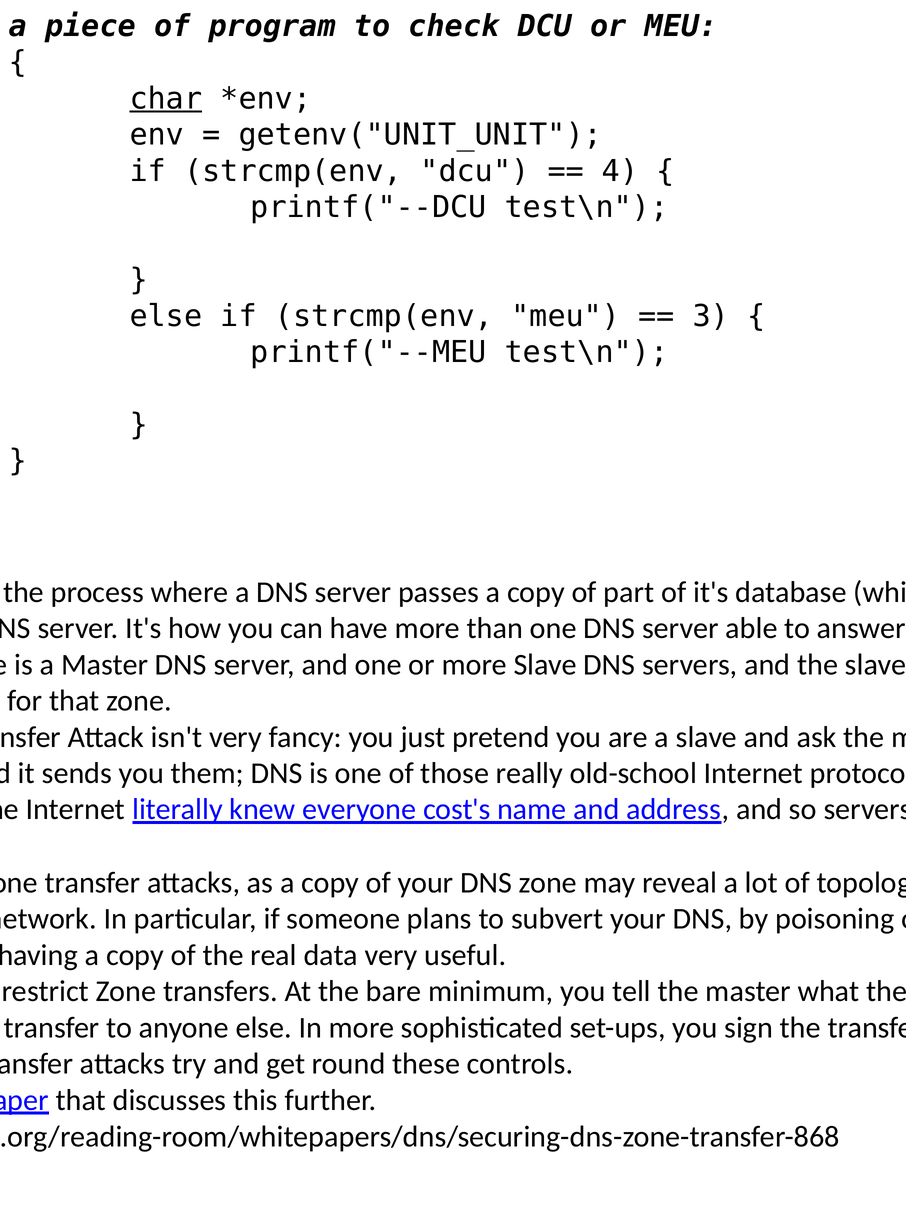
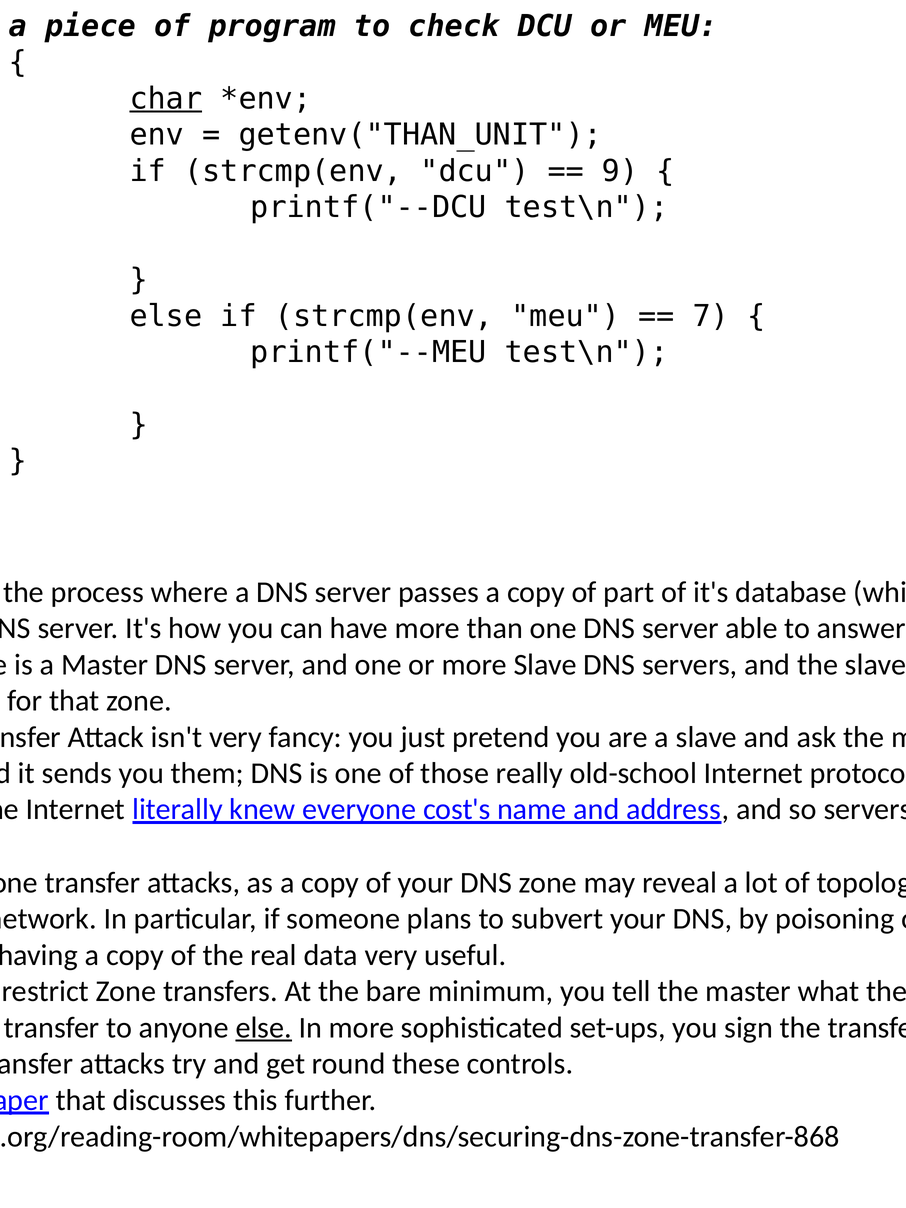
getenv("UNIT_UNIT: getenv("UNIT_UNIT -> getenv("THAN_UNIT
4: 4 -> 9
3: 3 -> 7
else at (264, 1028) underline: none -> present
